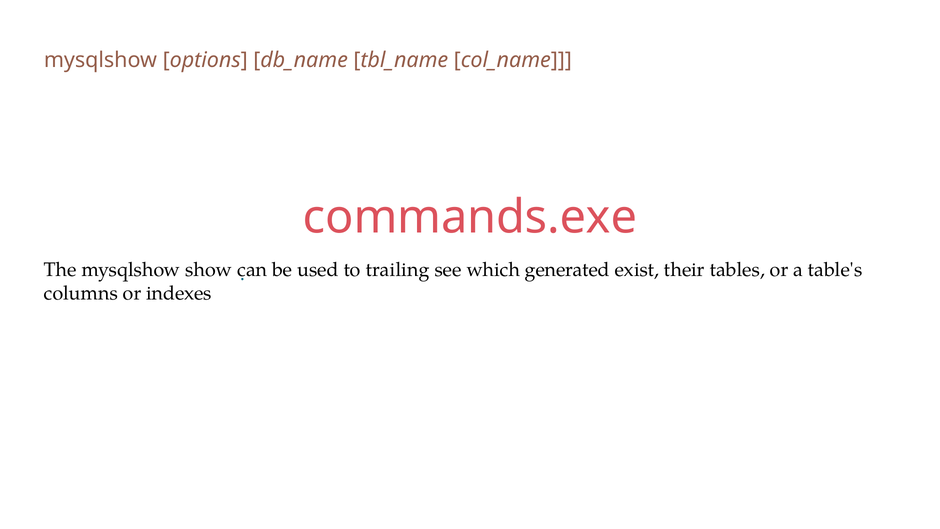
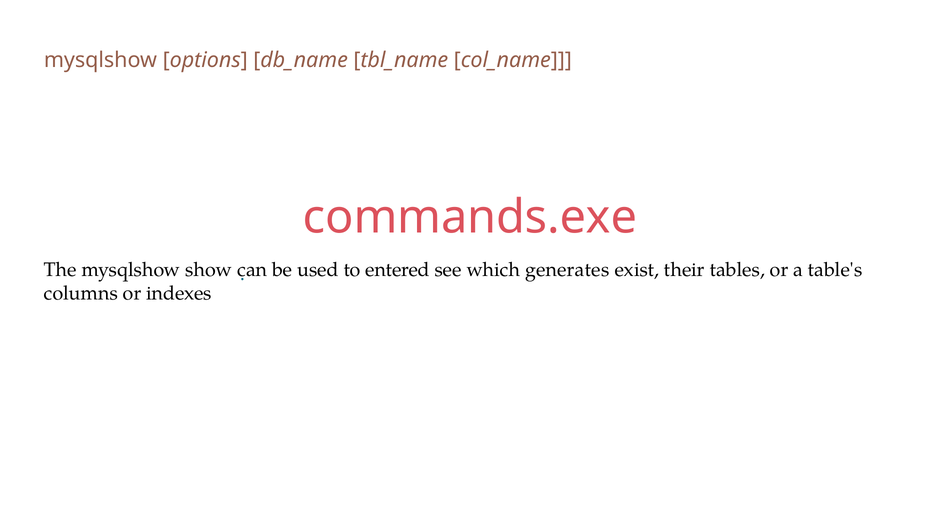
trailing: trailing -> entered
generated: generated -> generates
